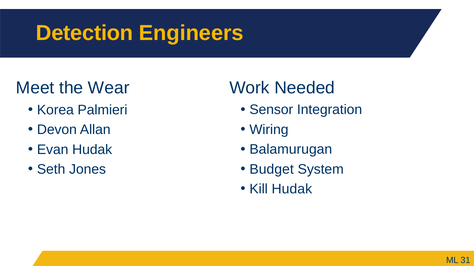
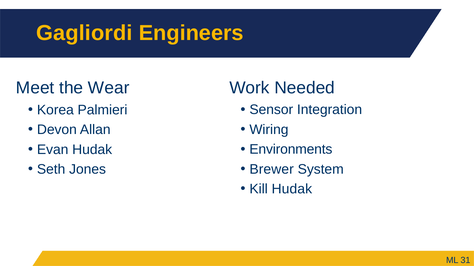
Detection: Detection -> Gagliordi
Balamurugan: Balamurugan -> Environments
Budget: Budget -> Brewer
